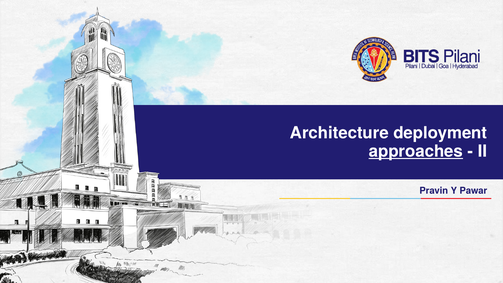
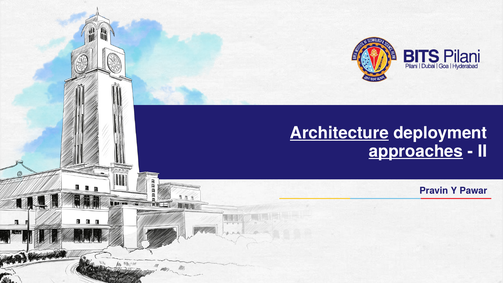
Architecture underline: none -> present
